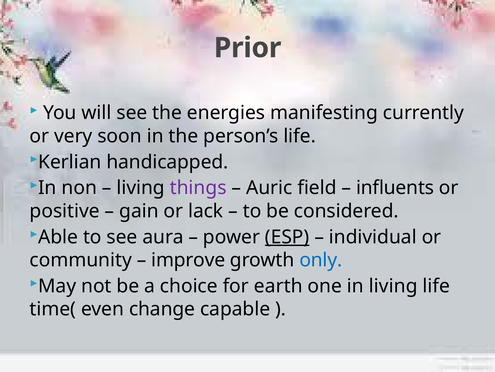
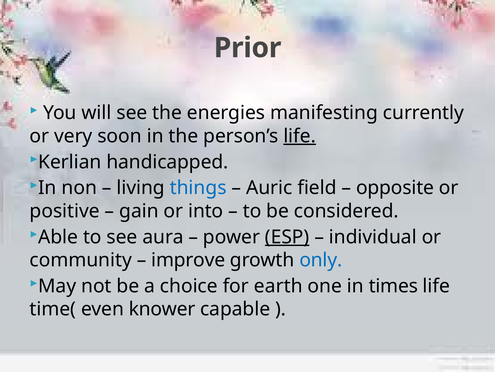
life at (300, 136) underline: none -> present
things colour: purple -> blue
influents: influents -> opposite
lack: lack -> into
in living: living -> times
change: change -> knower
